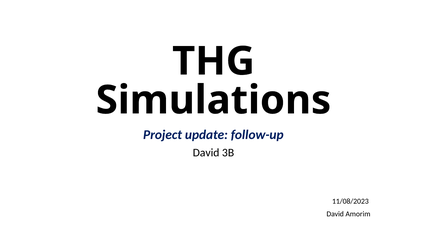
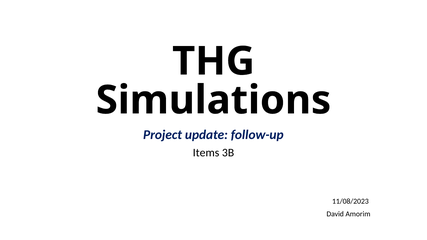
David at (206, 153): David -> Items
